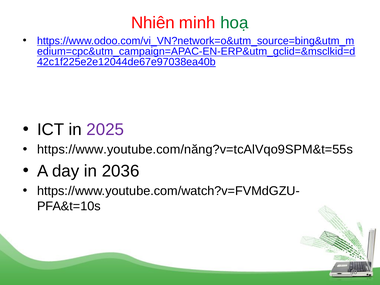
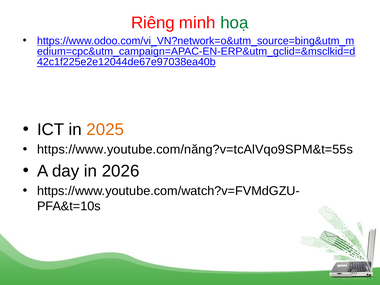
Nhiên: Nhiên -> Riêng
2025 colour: purple -> orange
2036: 2036 -> 2026
